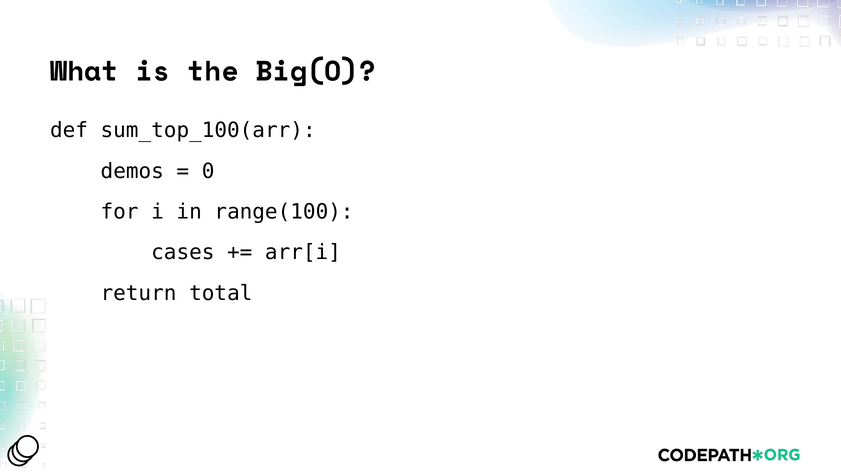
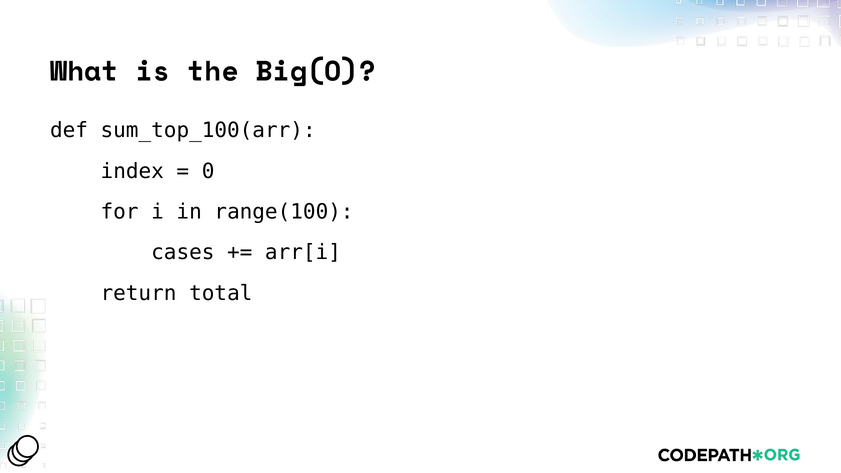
demos: demos -> index
